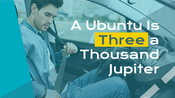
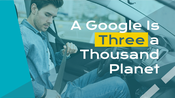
Ubuntu: Ubuntu -> Google
Jupiter: Jupiter -> Planet
